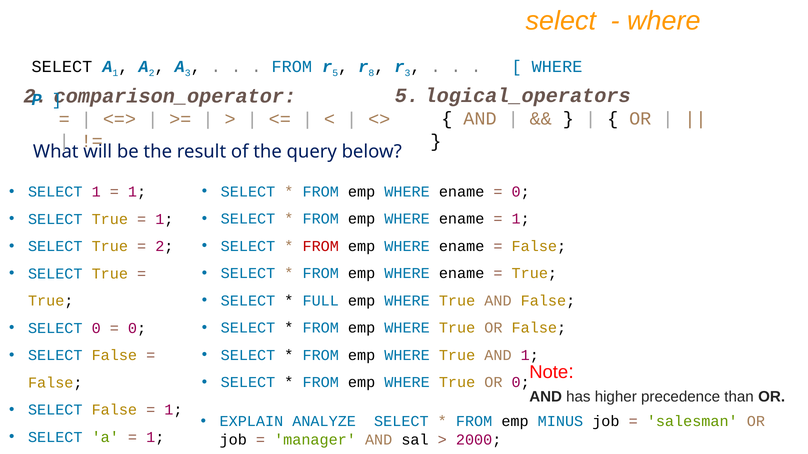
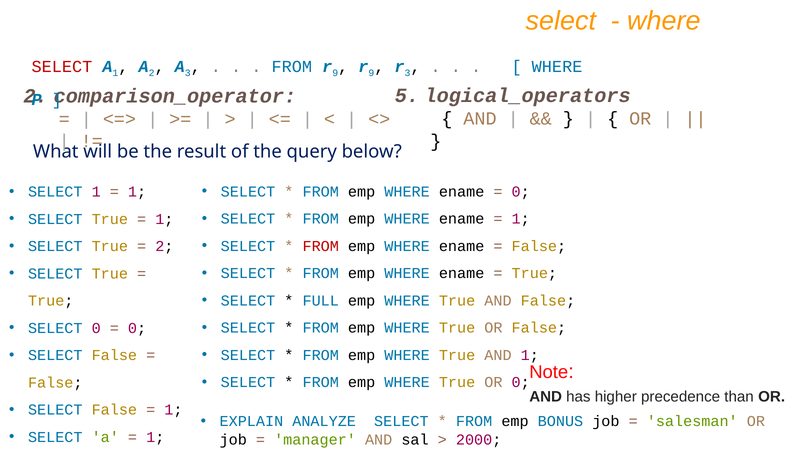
SELECT at (62, 67) colour: black -> red
5 at (335, 73): 5 -> 9
8 at (371, 73): 8 -> 9
MINUS: MINUS -> BONUS
